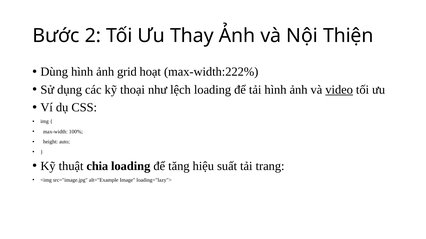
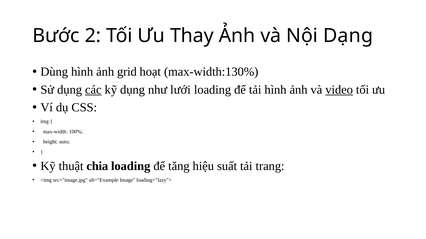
Thiện: Thiện -> Dạng
max-width:222%: max-width:222% -> max-width:130%
các underline: none -> present
kỹ thoại: thoại -> dụng
lệch: lệch -> lưới
